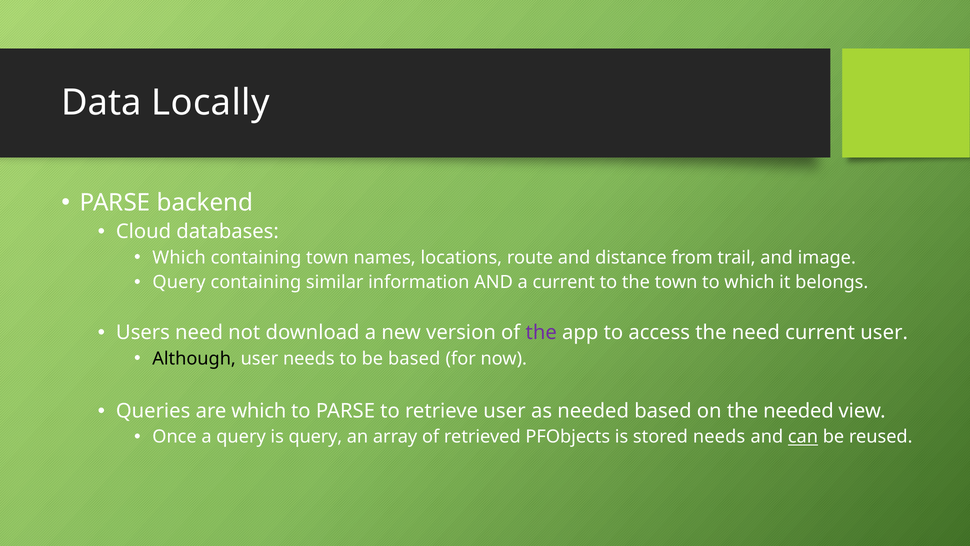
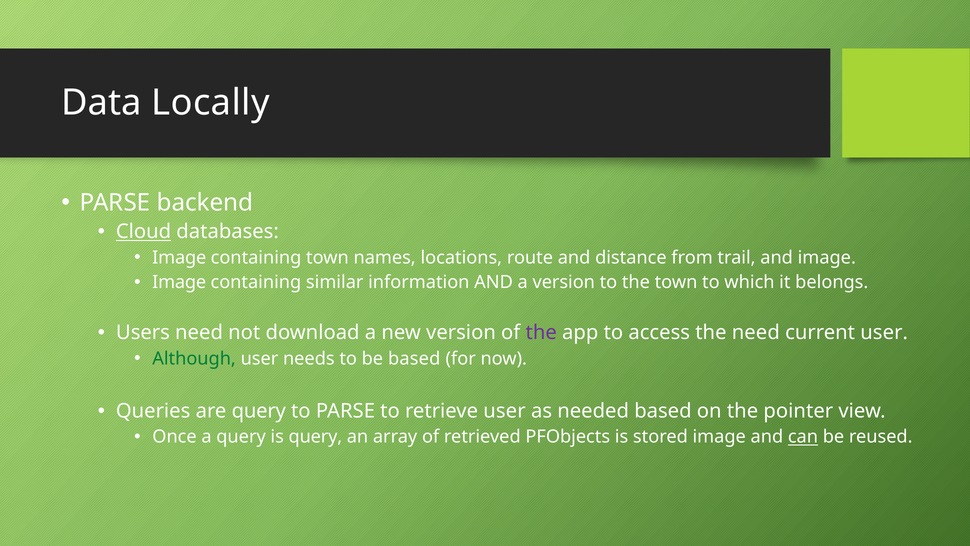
Cloud underline: none -> present
Which at (179, 257): Which -> Image
Query at (179, 282): Query -> Image
a current: current -> version
Although colour: black -> green
are which: which -> query
the needed: needed -> pointer
stored needs: needs -> image
